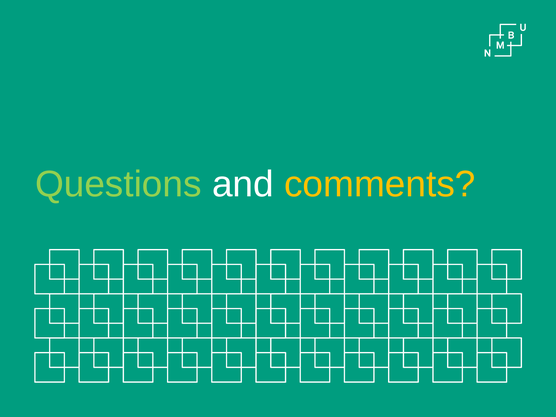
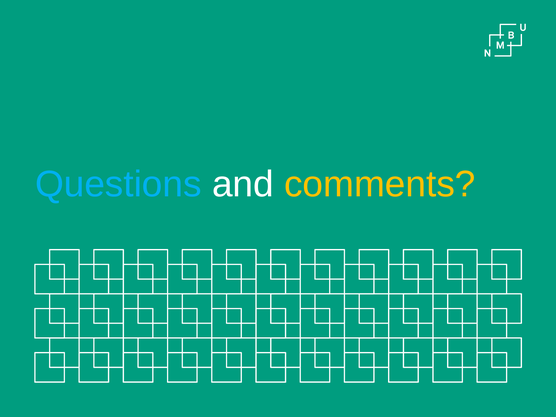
Questions colour: light green -> light blue
